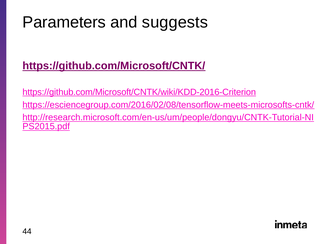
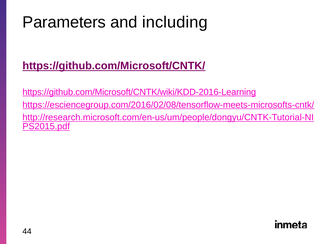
suggests: suggests -> including
https://github.com/Microsoft/CNTK/wiki/KDD-2016-Criterion: https://github.com/Microsoft/CNTK/wiki/KDD-2016-Criterion -> https://github.com/Microsoft/CNTK/wiki/KDD-2016-Learning
